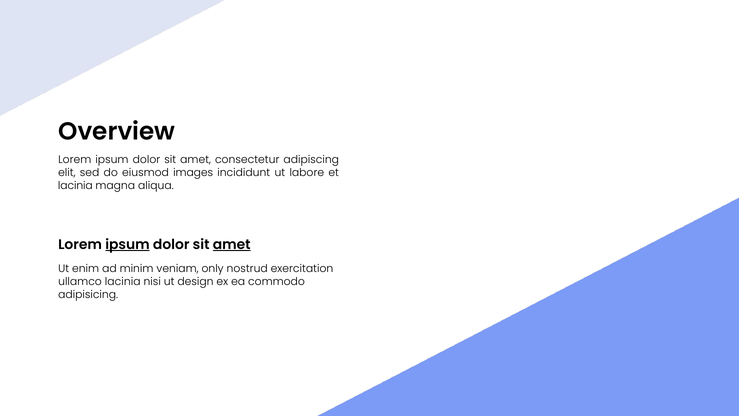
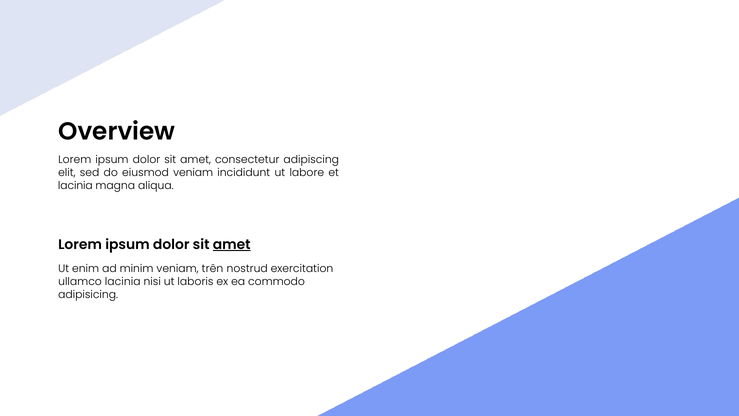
eiusmod images: images -> veniam
ipsum at (127, 244) underline: present -> none
only: only -> trên
design: design -> laboris
